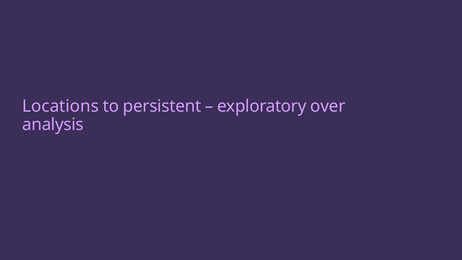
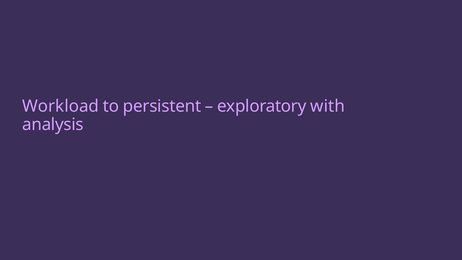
Locations: Locations -> Workload
over: over -> with
